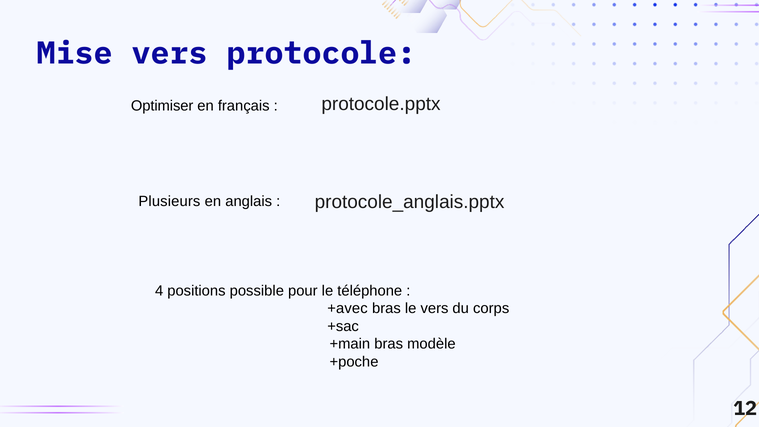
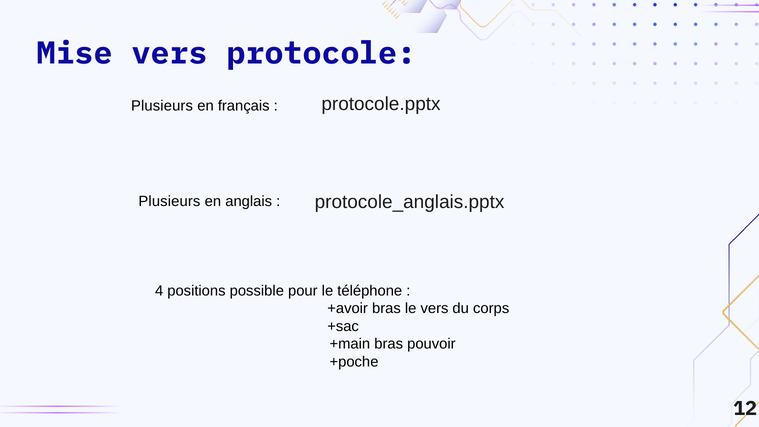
Optimiser at (162, 106): Optimiser -> Plusieurs
+avec: +avec -> +avoir
modèle: modèle -> pouvoir
